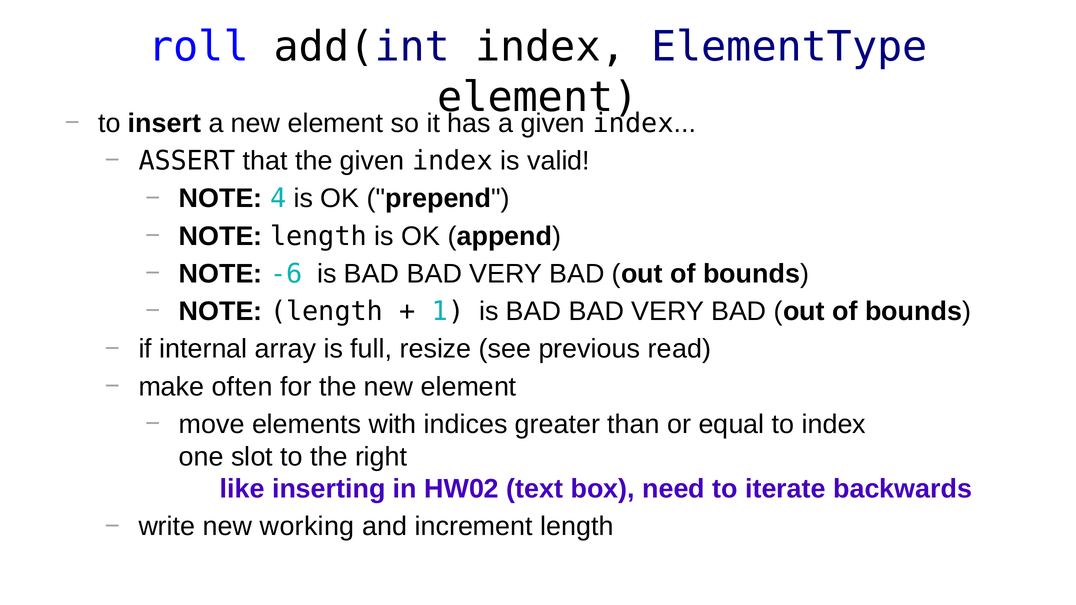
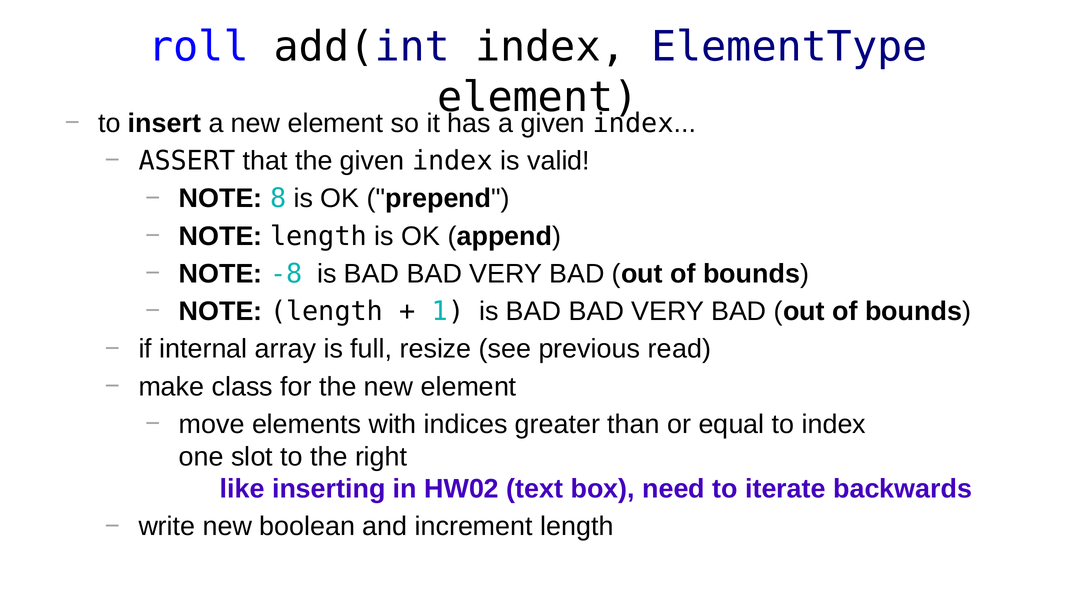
4: 4 -> 8
-6: -6 -> -8
often: often -> class
working: working -> boolean
